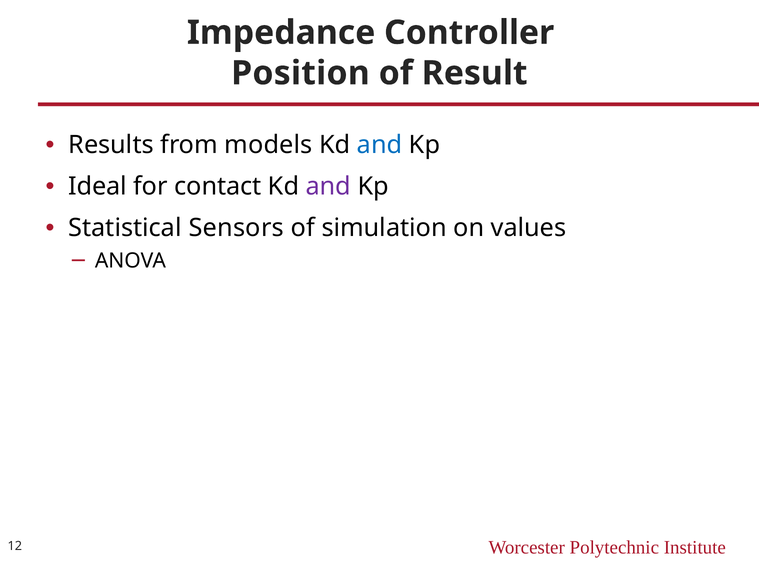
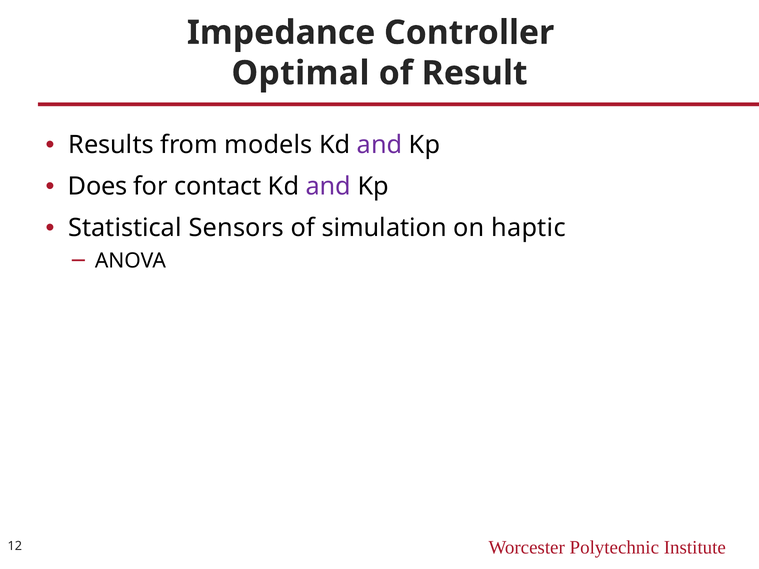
Position: Position -> Optimal
and at (380, 145) colour: blue -> purple
Ideal: Ideal -> Does
values: values -> haptic
